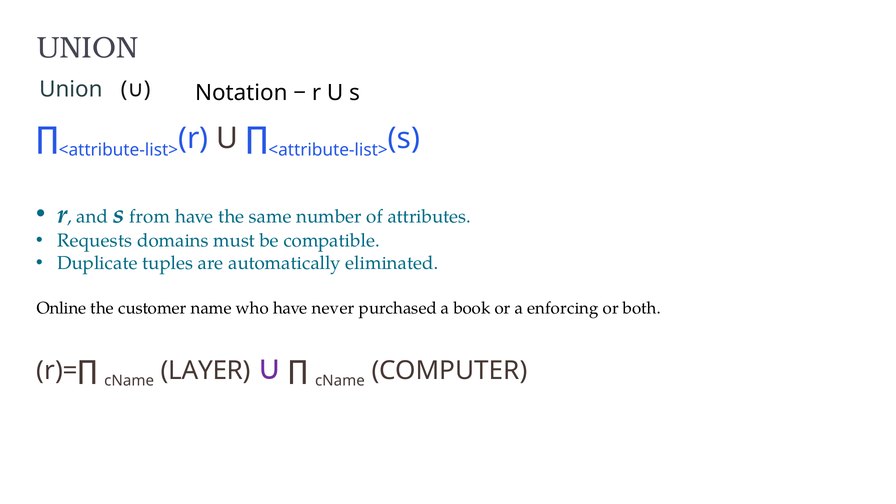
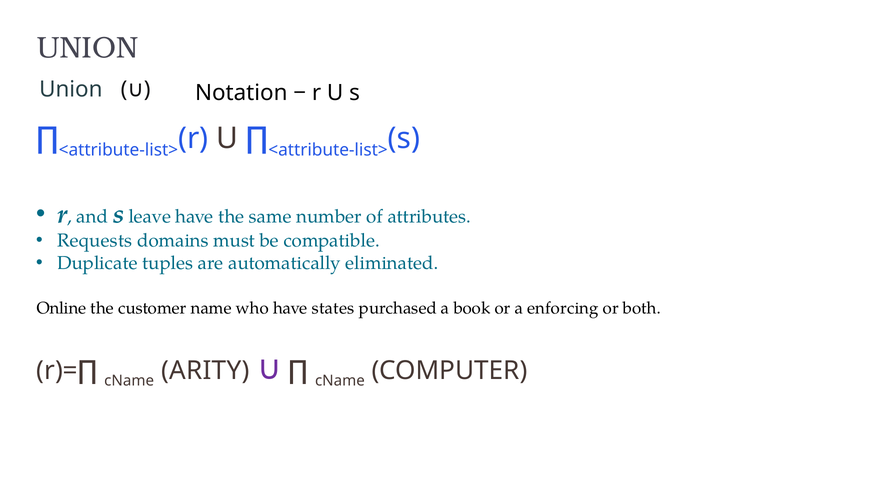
from: from -> leave
never: never -> states
LAYER: LAYER -> ARITY
